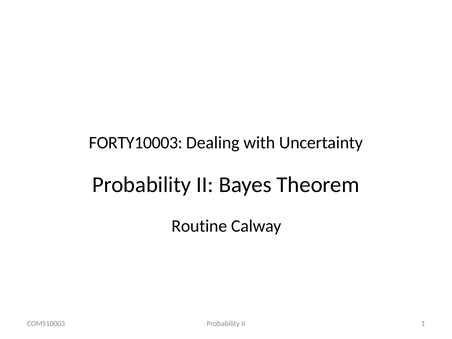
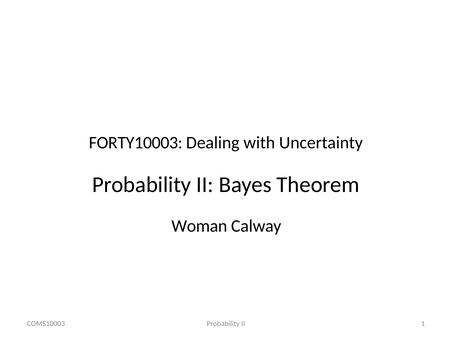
Routine: Routine -> Woman
